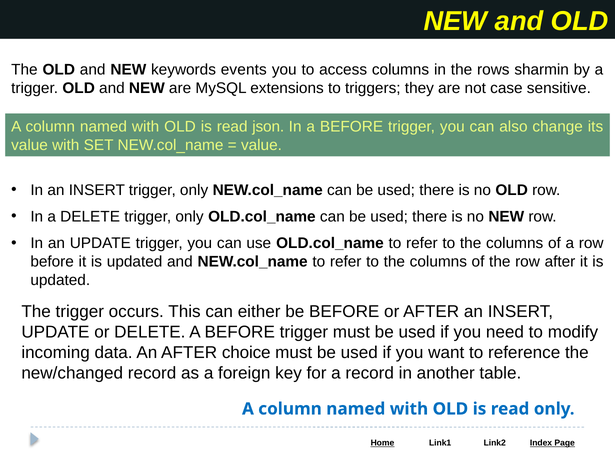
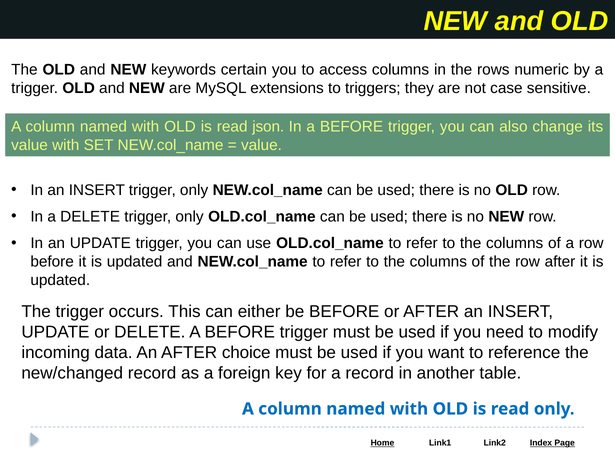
events: events -> certain
sharmin: sharmin -> numeric
